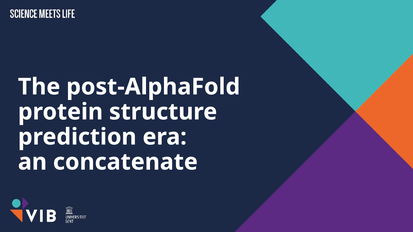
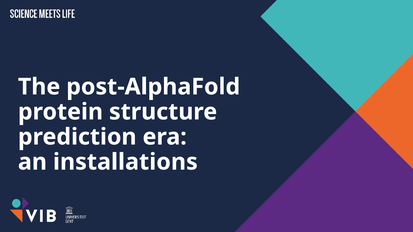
concatenate: concatenate -> installations
